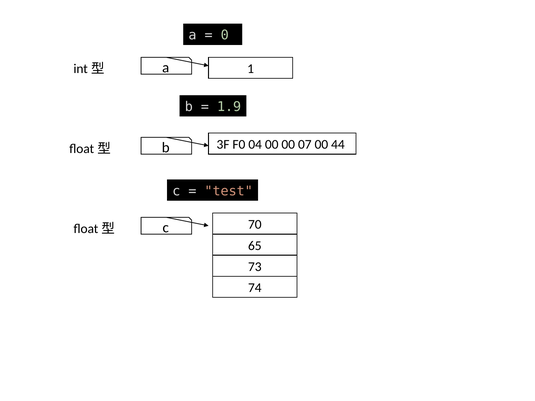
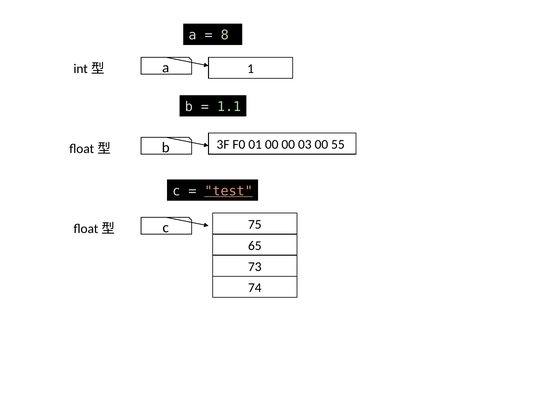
0: 0 -> 8
1.9: 1.9 -> 1.1
04: 04 -> 01
07: 07 -> 03
44: 44 -> 55
test underline: none -> present
70: 70 -> 75
